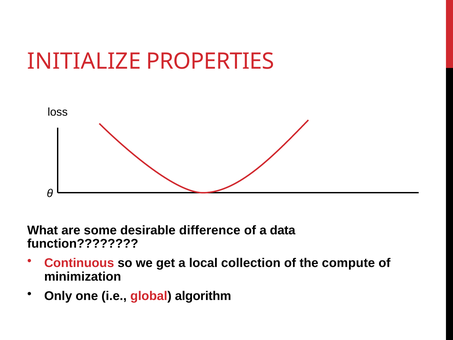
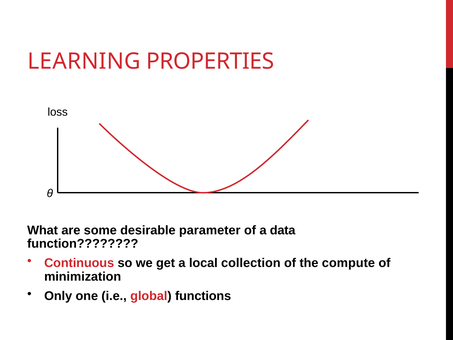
INITIALIZE: INITIALIZE -> LEARNING
difference: difference -> parameter
algorithm: algorithm -> functions
